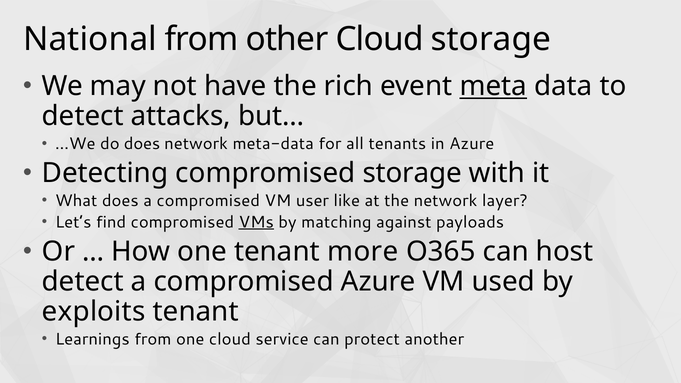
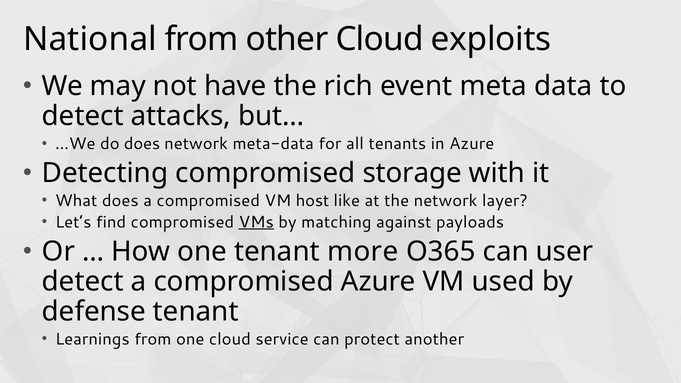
Cloud storage: storage -> exploits
meta underline: present -> none
user: user -> host
host: host -> user
exploits: exploits -> defense
